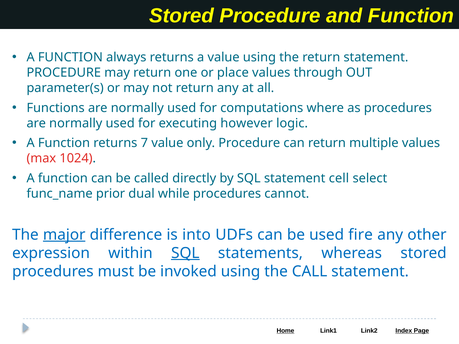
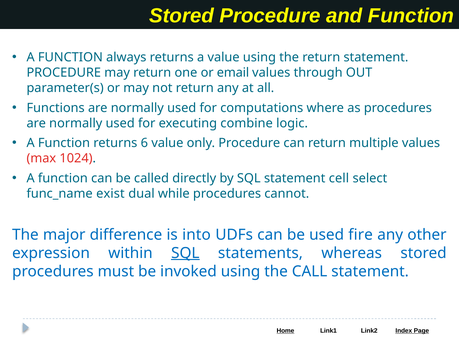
place: place -> email
however: however -> combine
7: 7 -> 6
prior: prior -> exist
major underline: present -> none
